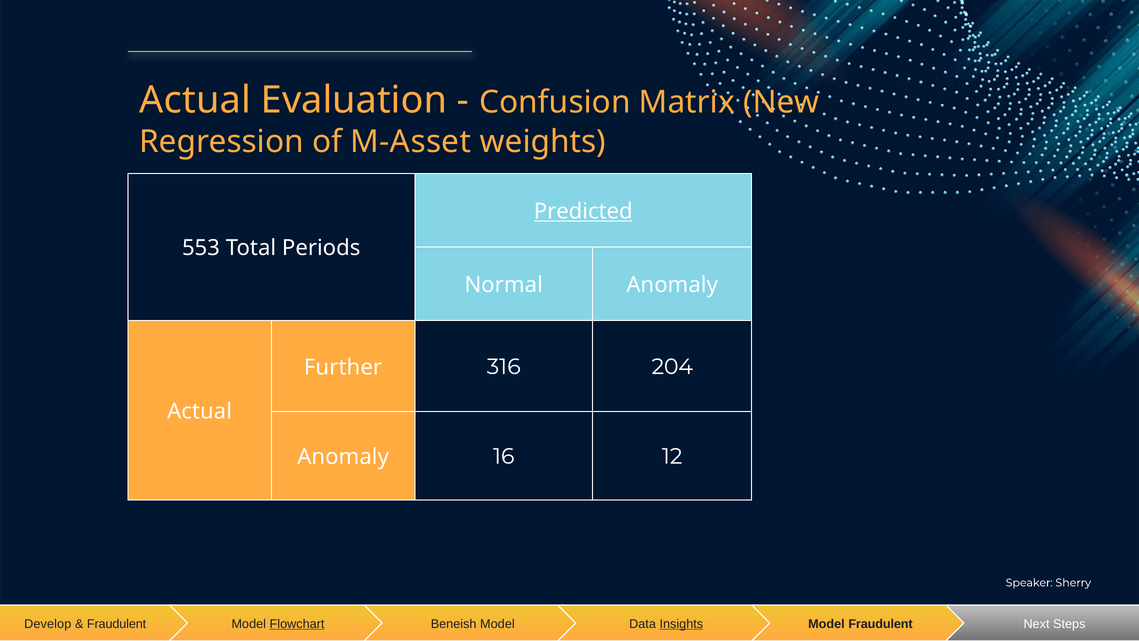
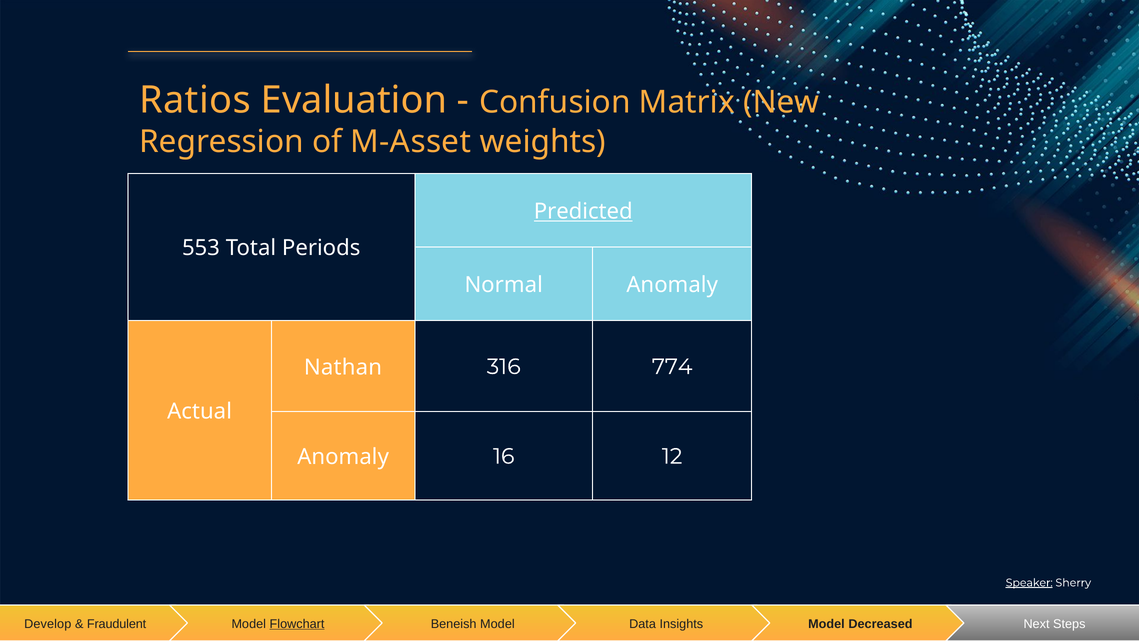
Actual at (195, 100): Actual -> Ratios
Further: Further -> Nathan
204: 204 -> 774
Speaker underline: none -> present
Insights underline: present -> none
Model Fraudulent: Fraudulent -> Decreased
